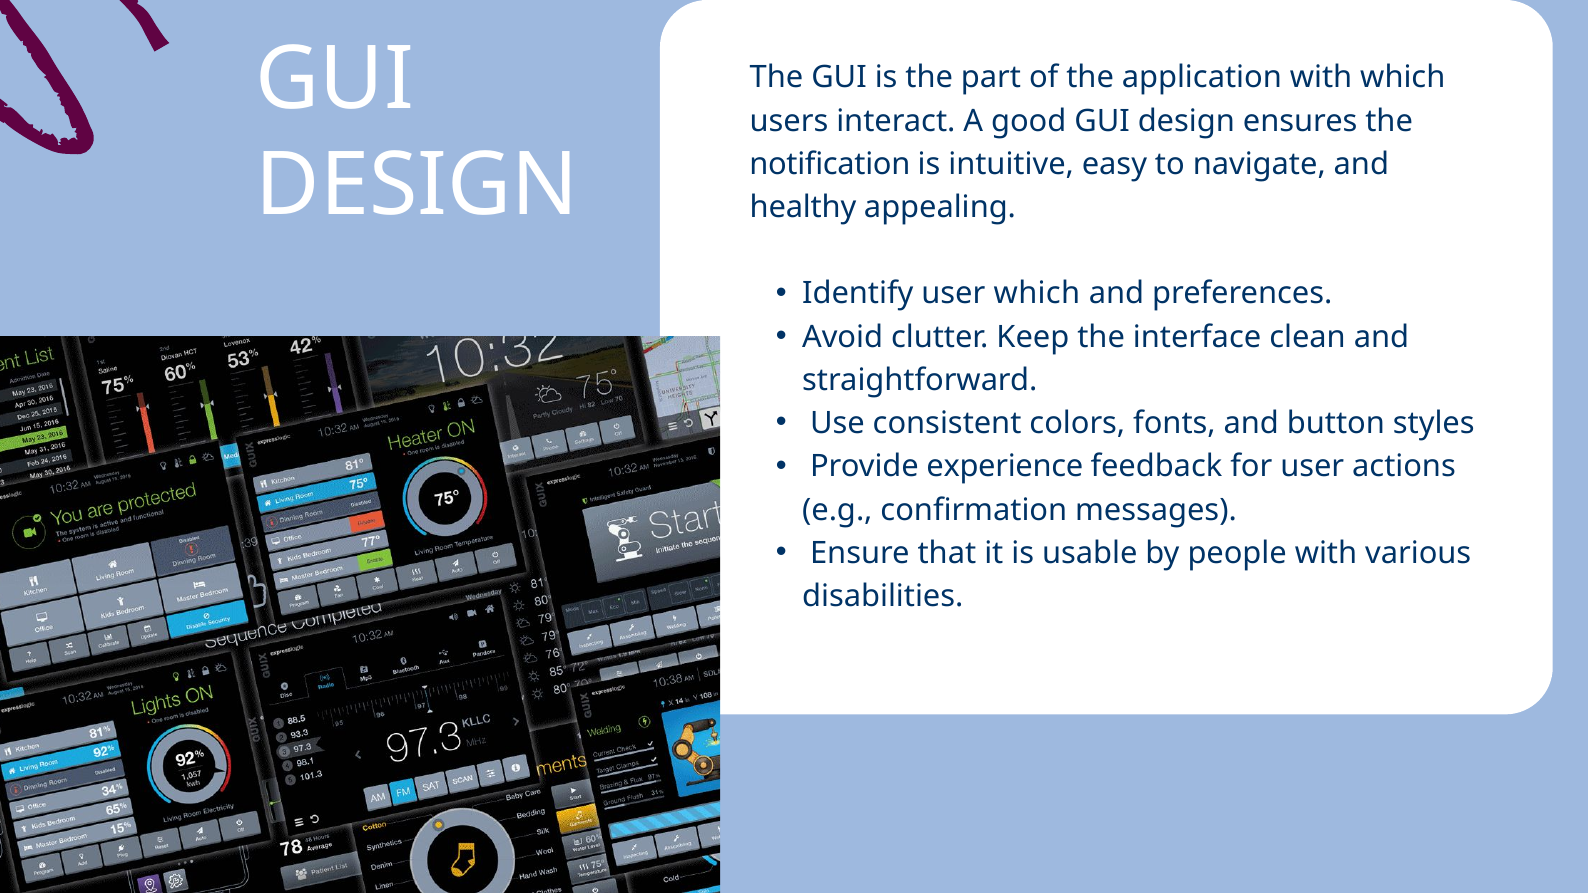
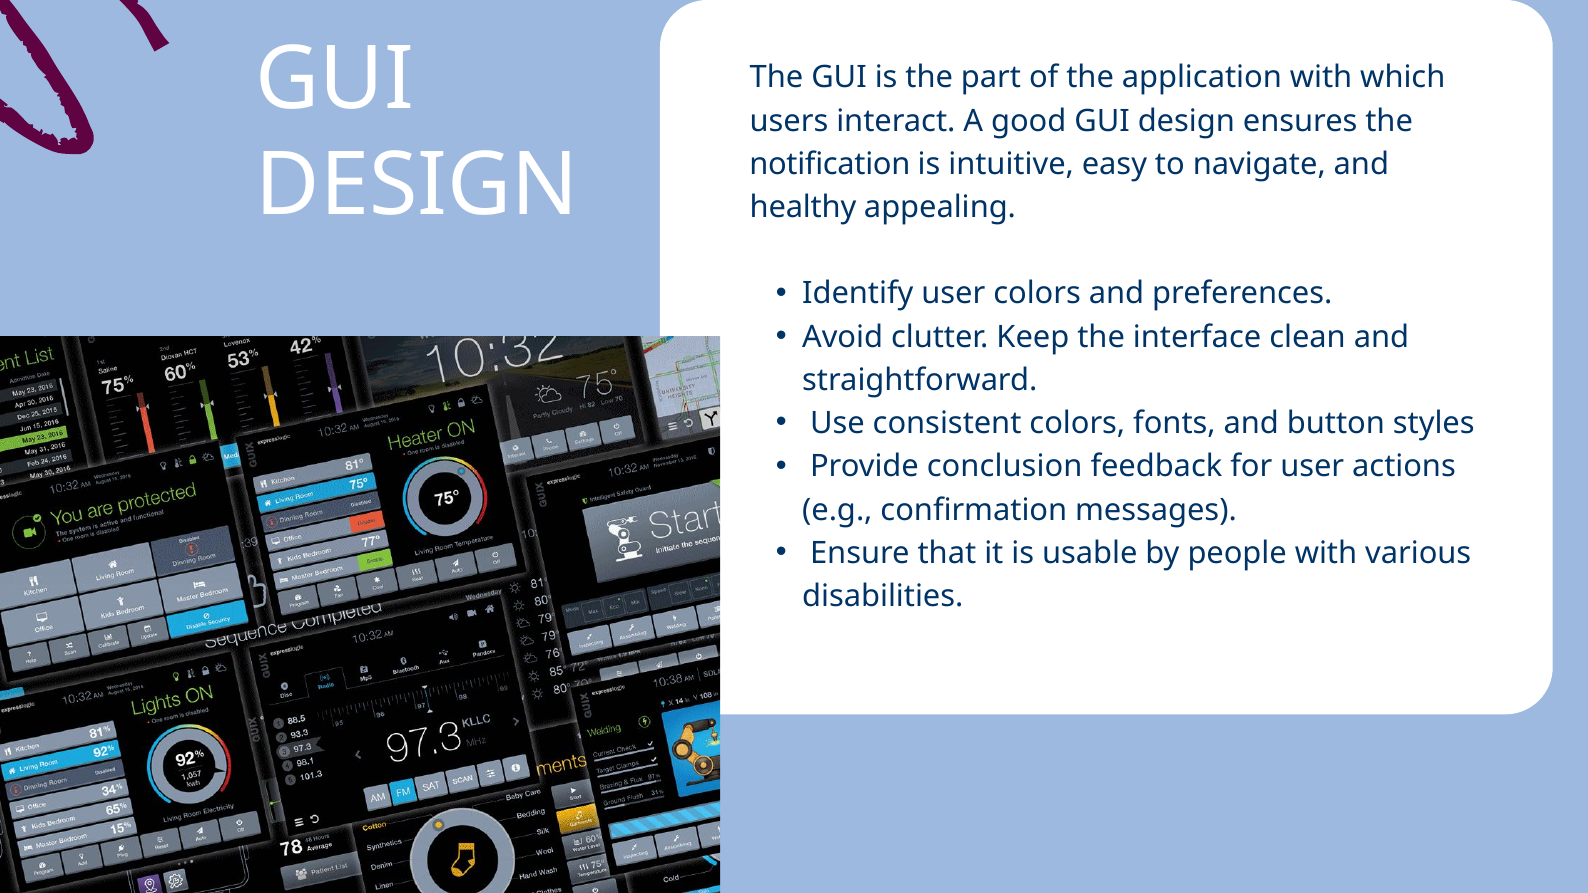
user which: which -> colors
experience: experience -> conclusion
